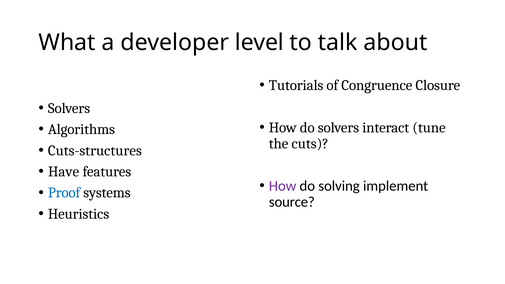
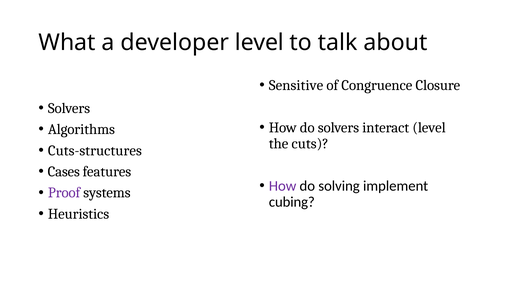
Tutorials: Tutorials -> Sensitive
interact tune: tune -> level
Have: Have -> Cases
Proof colour: blue -> purple
source: source -> cubing
